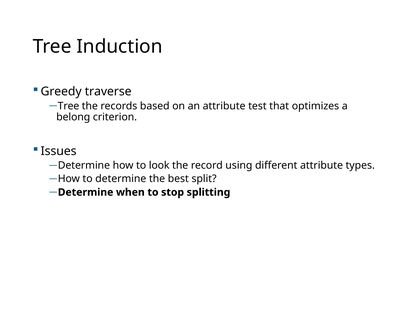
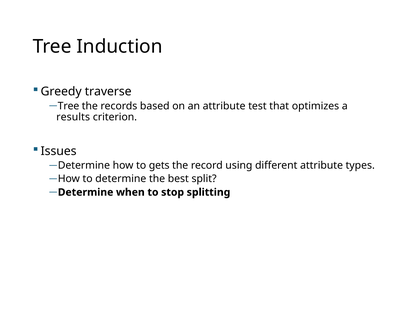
belong: belong -> results
look: look -> gets
